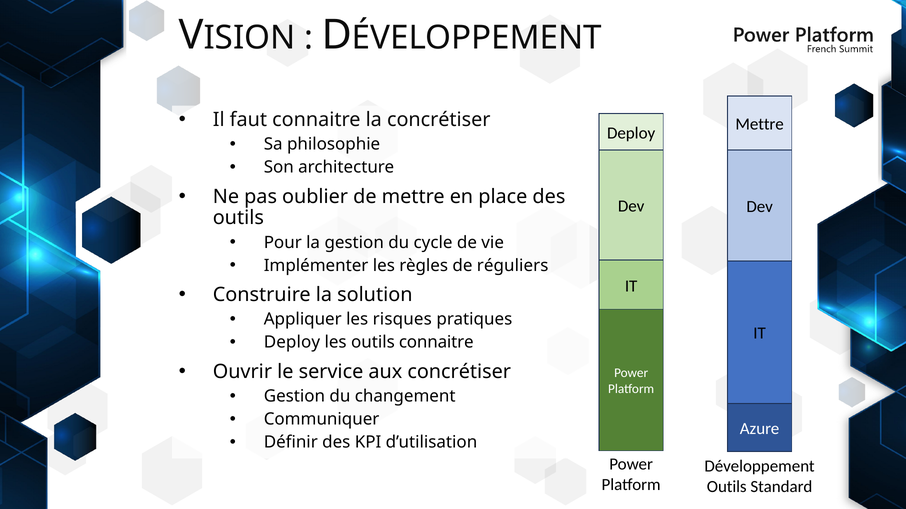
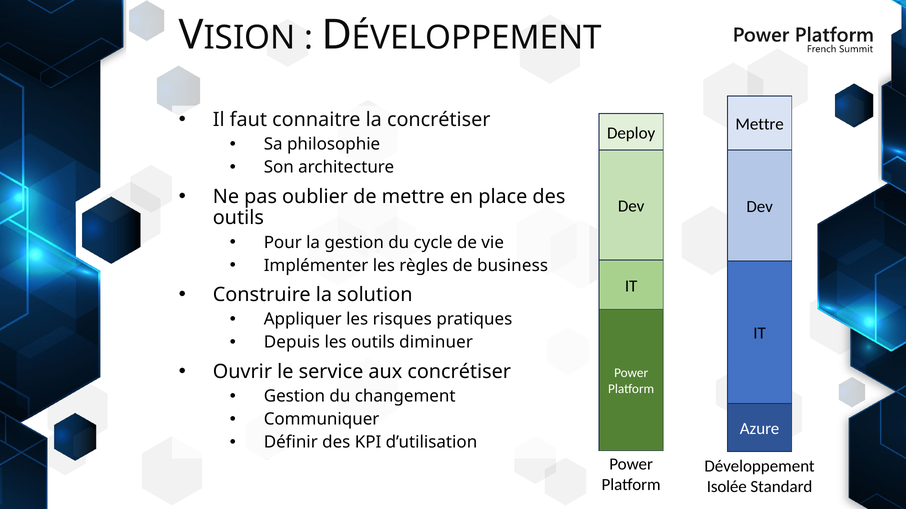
réguliers: réguliers -> business
Deploy at (292, 343): Deploy -> Depuis
outils connaitre: connaitre -> diminuer
Outils at (727, 487): Outils -> Isolée
